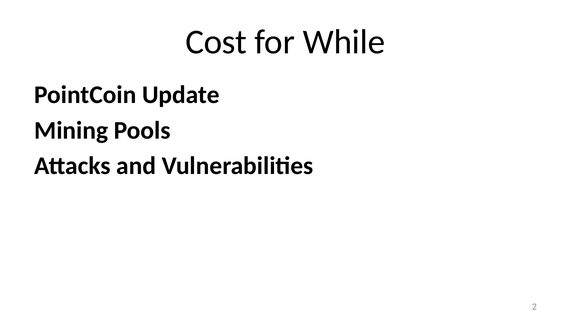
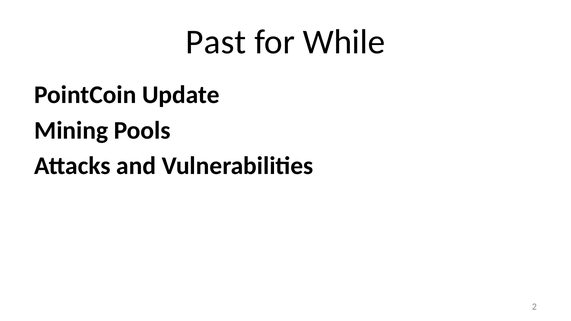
Cost: Cost -> Past
